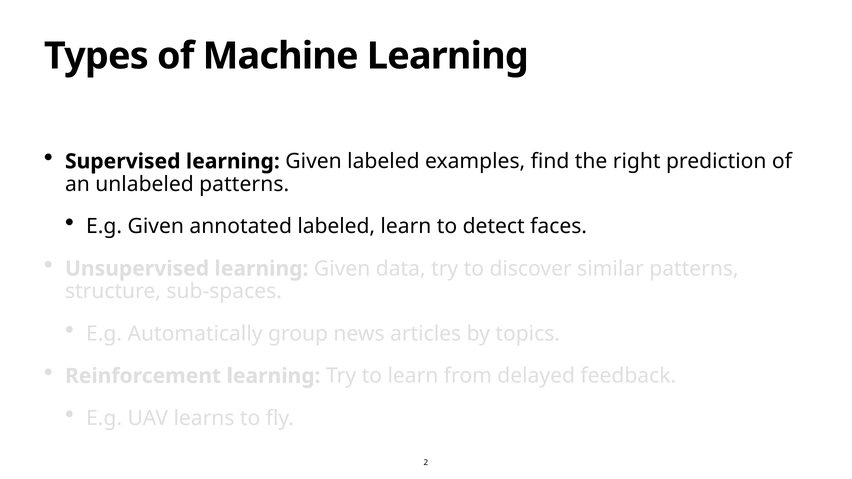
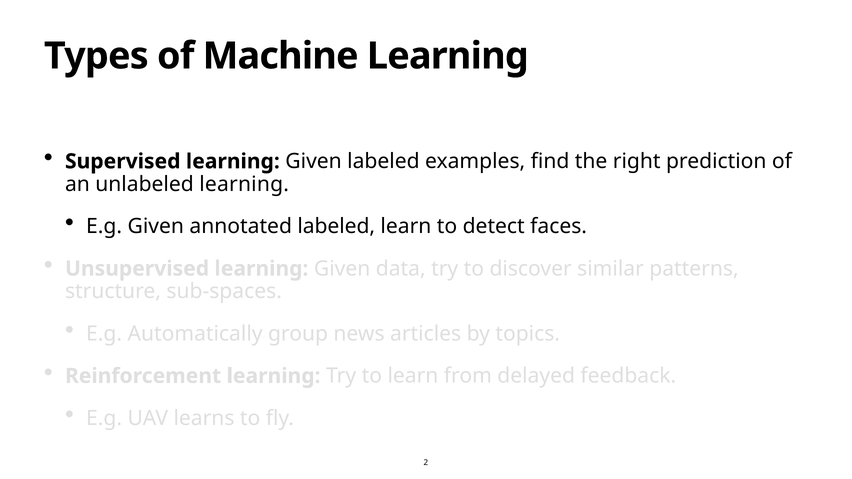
unlabeled patterns: patterns -> learning
